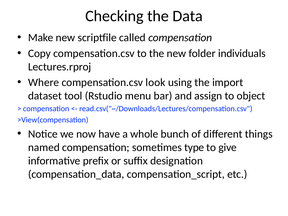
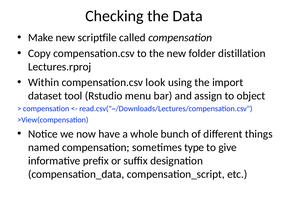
individuals: individuals -> distillation
Where: Where -> Within
